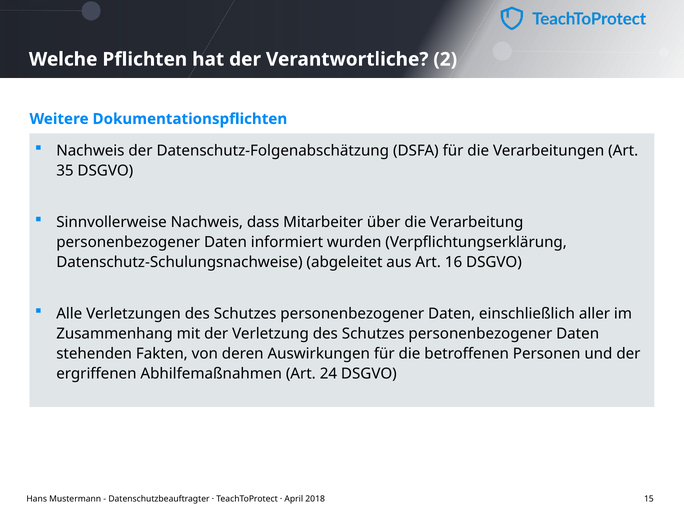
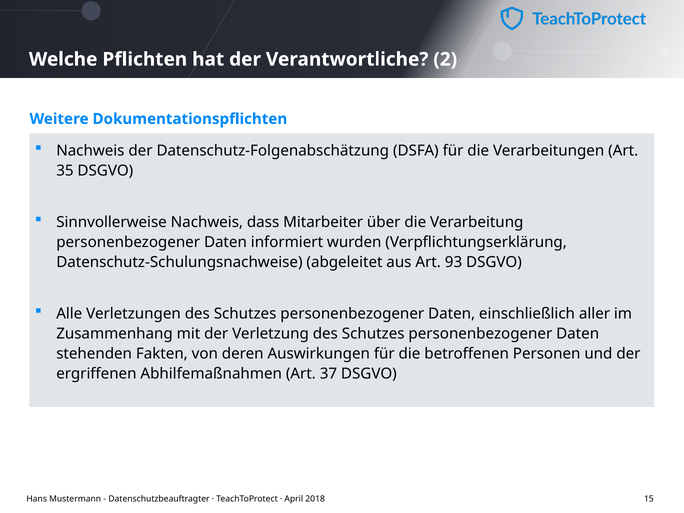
16: 16 -> 93
24: 24 -> 37
